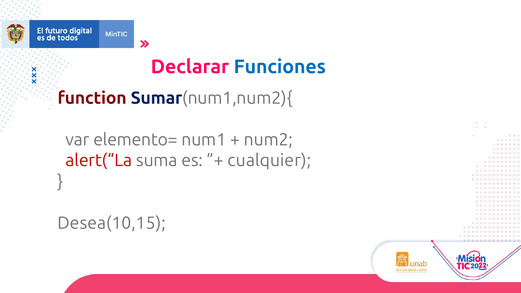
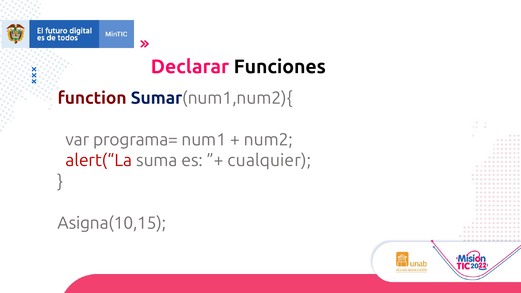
Funciones colour: blue -> black
elemento=: elemento= -> programa=
Desea(10,15: Desea(10,15 -> Asigna(10,15
